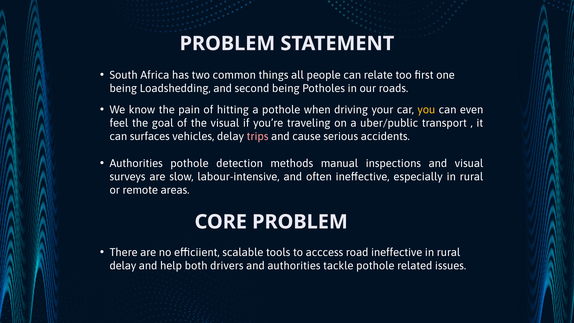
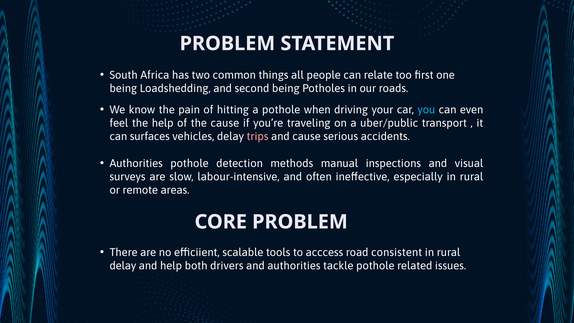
you colour: yellow -> light blue
the goal: goal -> help
the visual: visual -> cause
road ineffective: ineffective -> consistent
